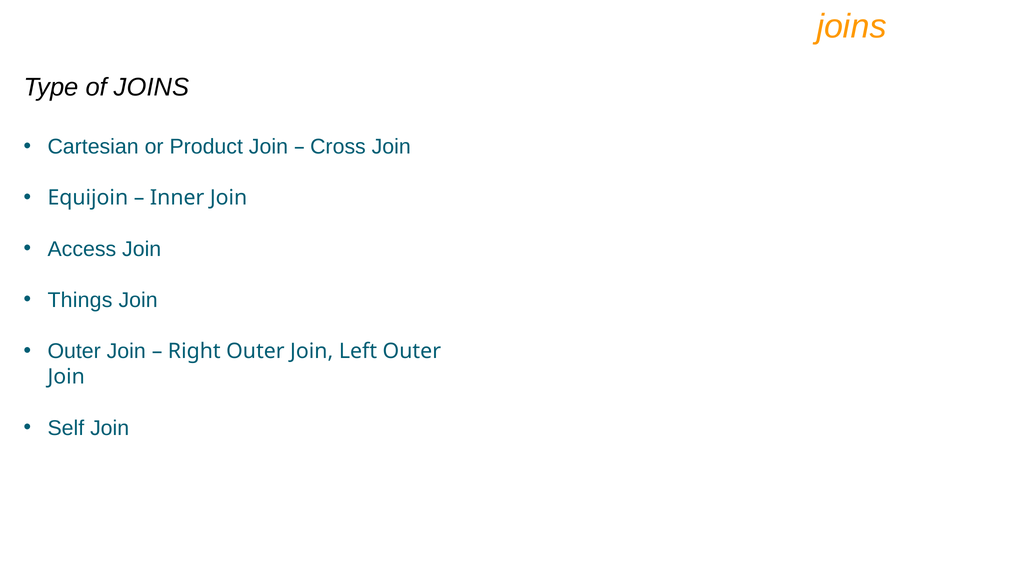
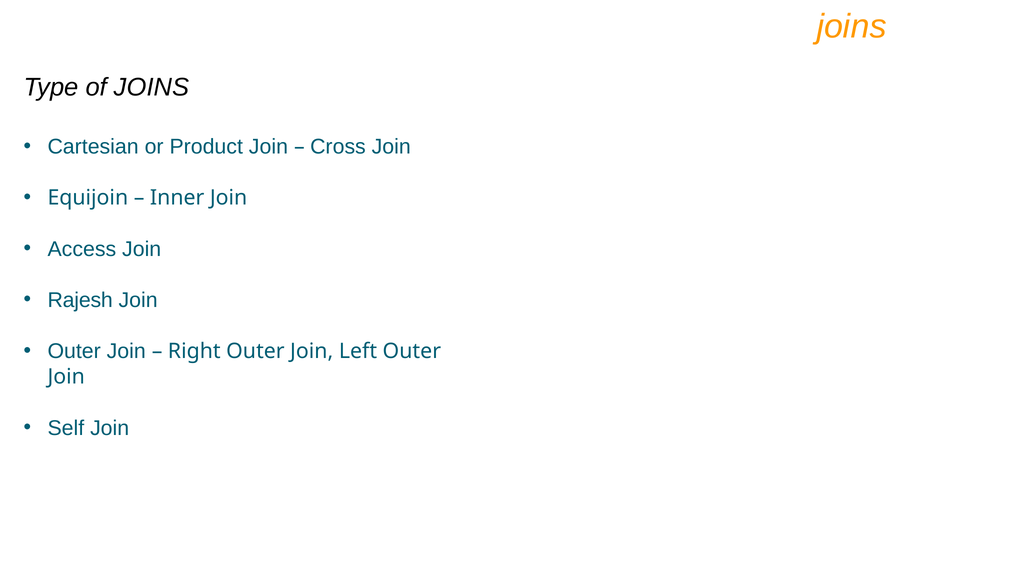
Things: Things -> Rajesh
